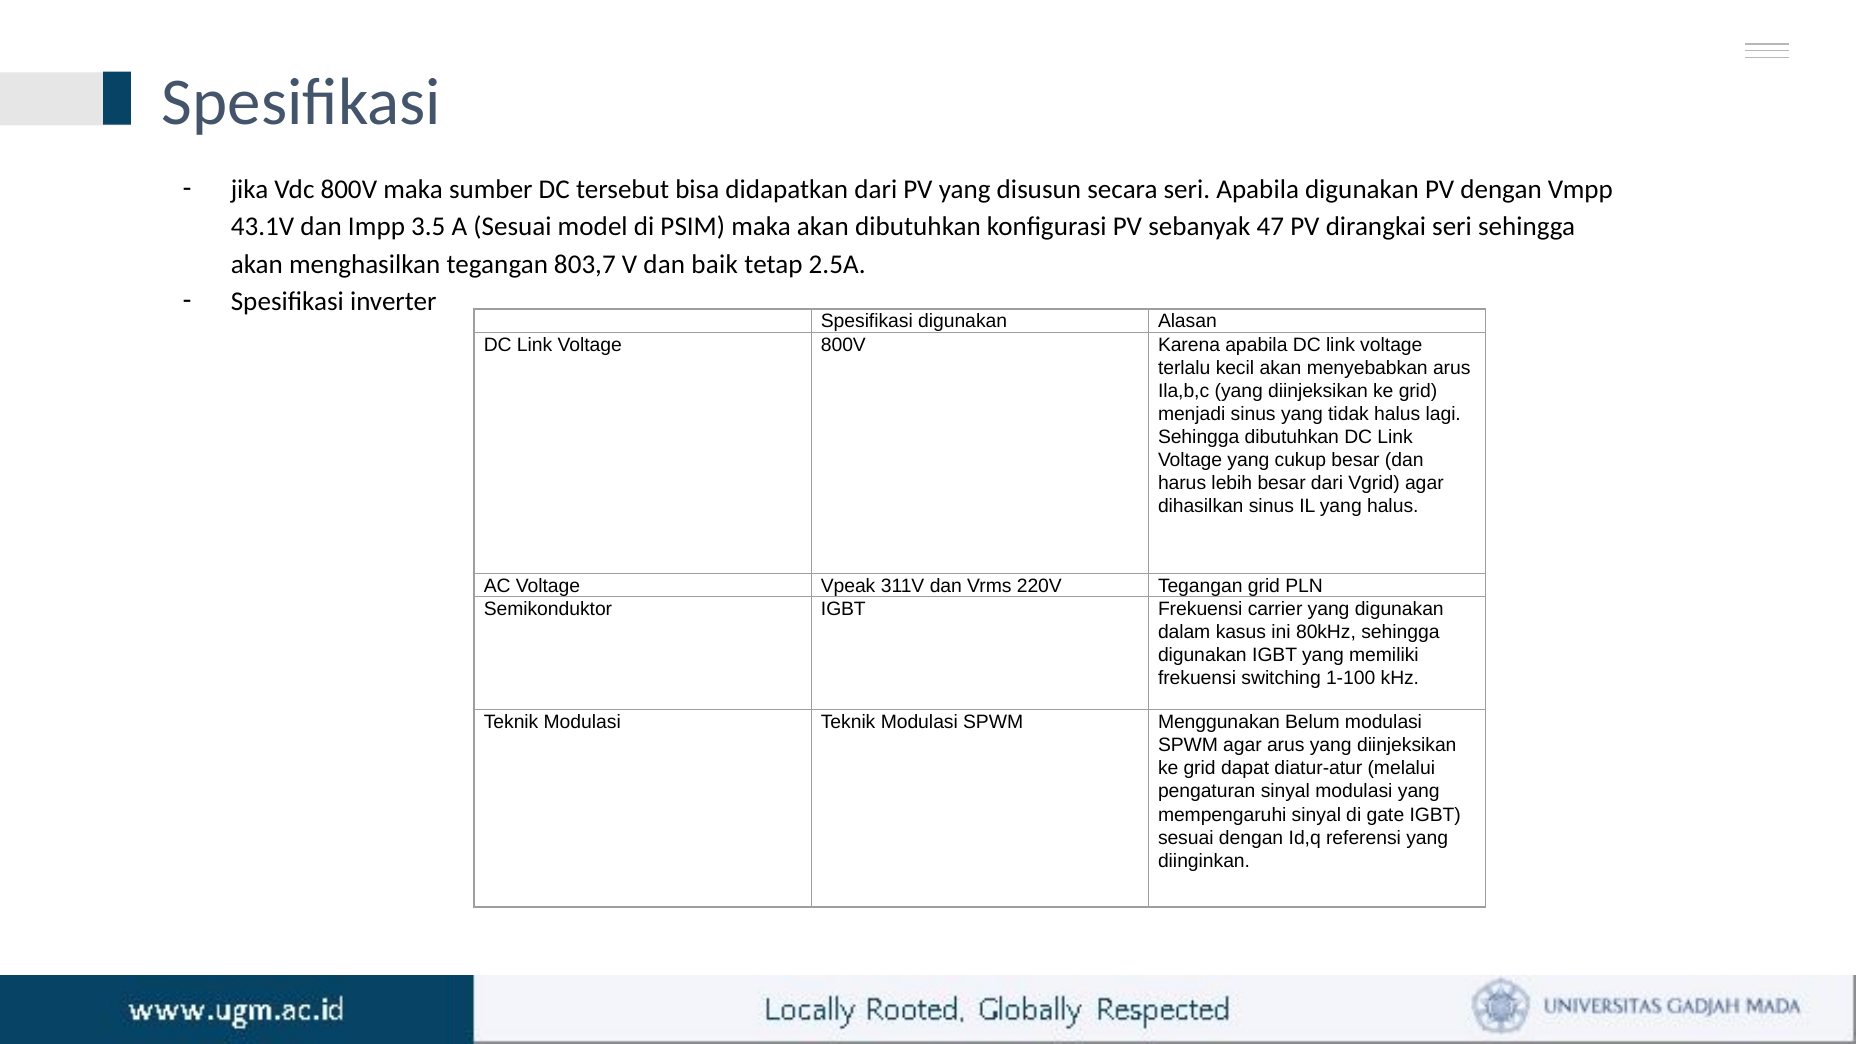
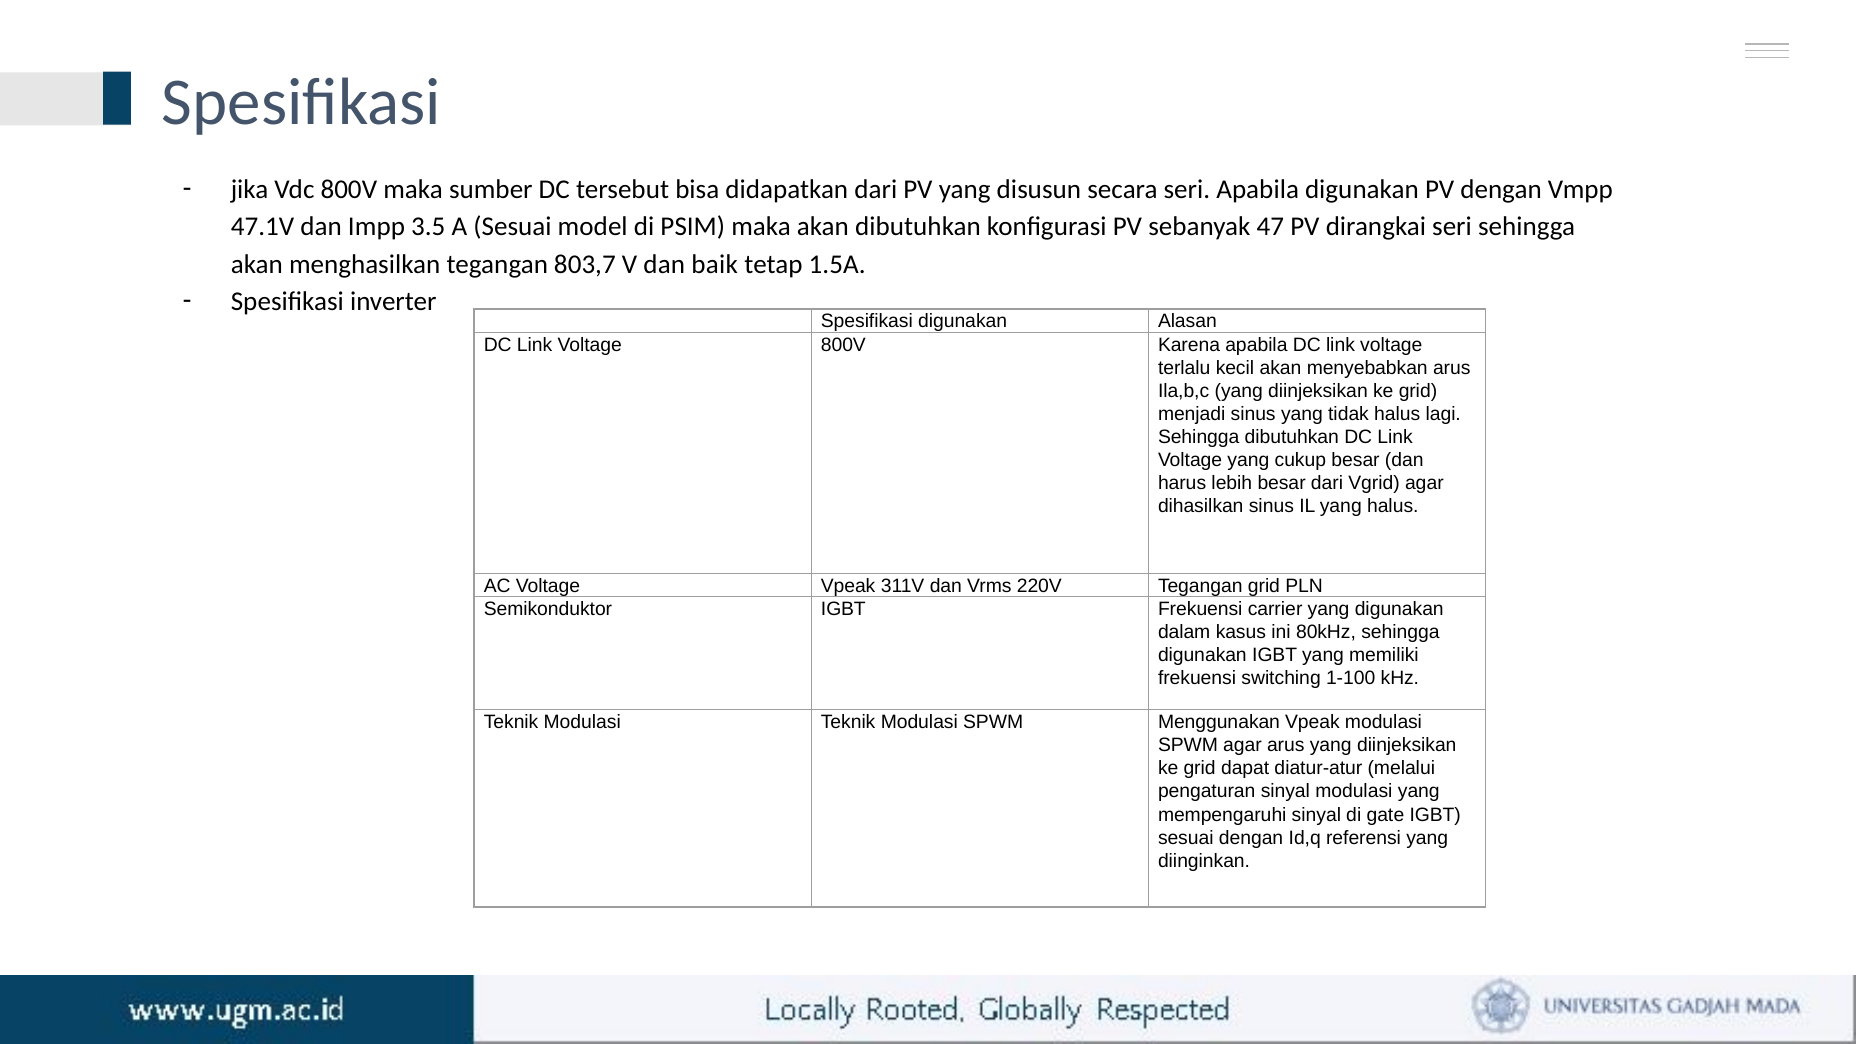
43.1V: 43.1V -> 47.1V
2.5A: 2.5A -> 1.5A
Menggunakan Belum: Belum -> Vpeak
